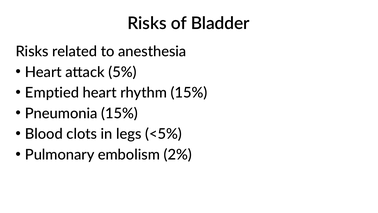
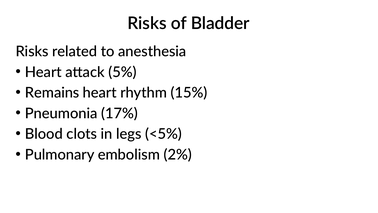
Emptied: Emptied -> Remains
Pneumonia 15%: 15% -> 17%
